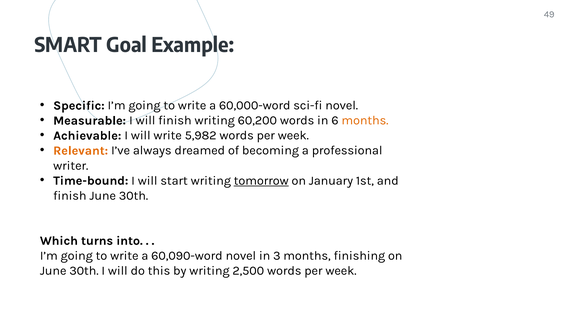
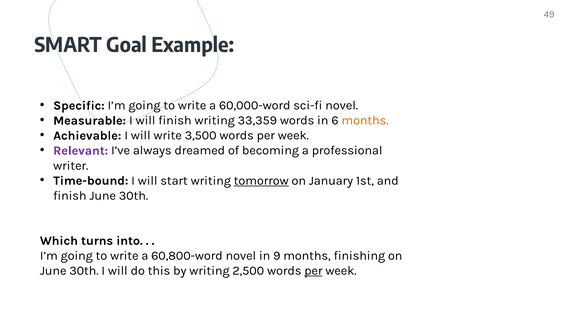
60,200: 60,200 -> 33,359
5,982: 5,982 -> 3,500
Relevant colour: orange -> purple
60,090-word: 60,090-word -> 60,800-word
3: 3 -> 9
per at (313, 270) underline: none -> present
